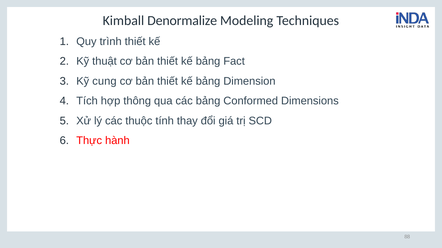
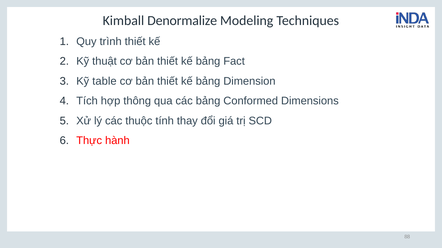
cung: cung -> table
